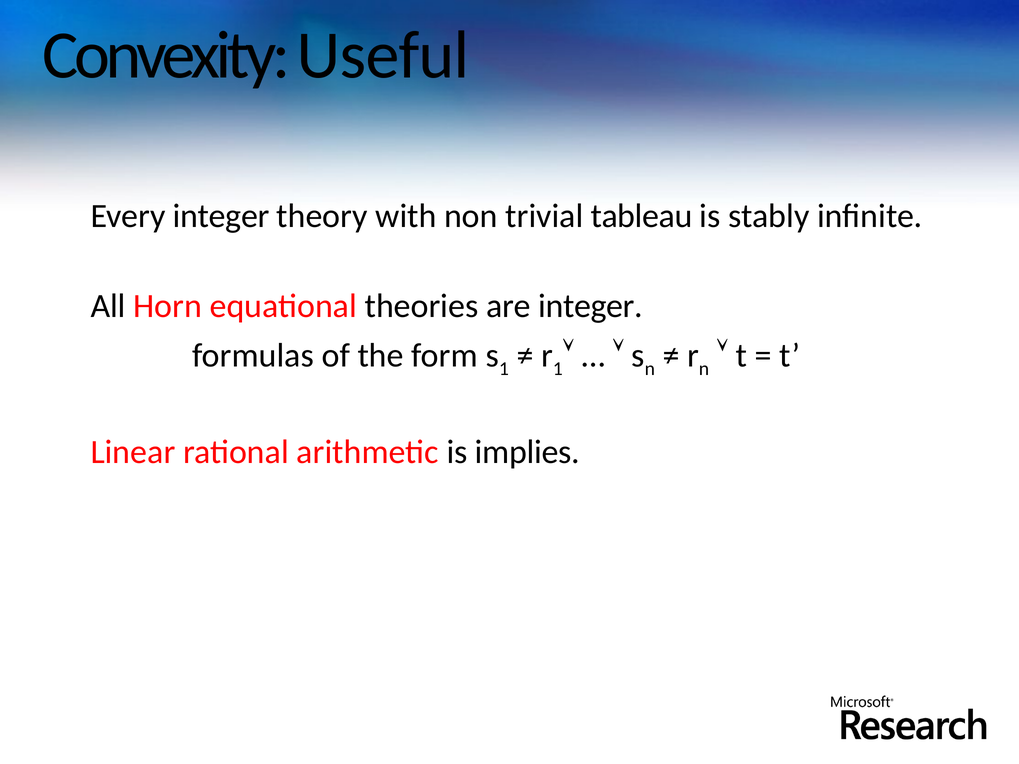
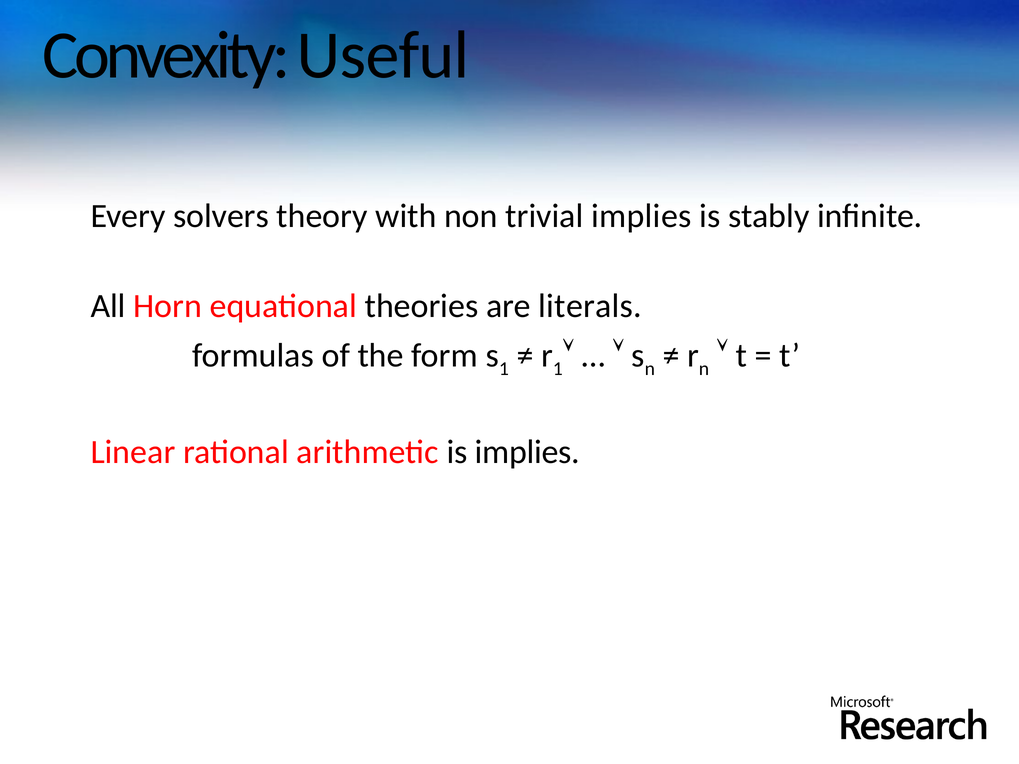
Every integer: integer -> solvers
trivial tableau: tableau -> implies
are integer: integer -> literals
